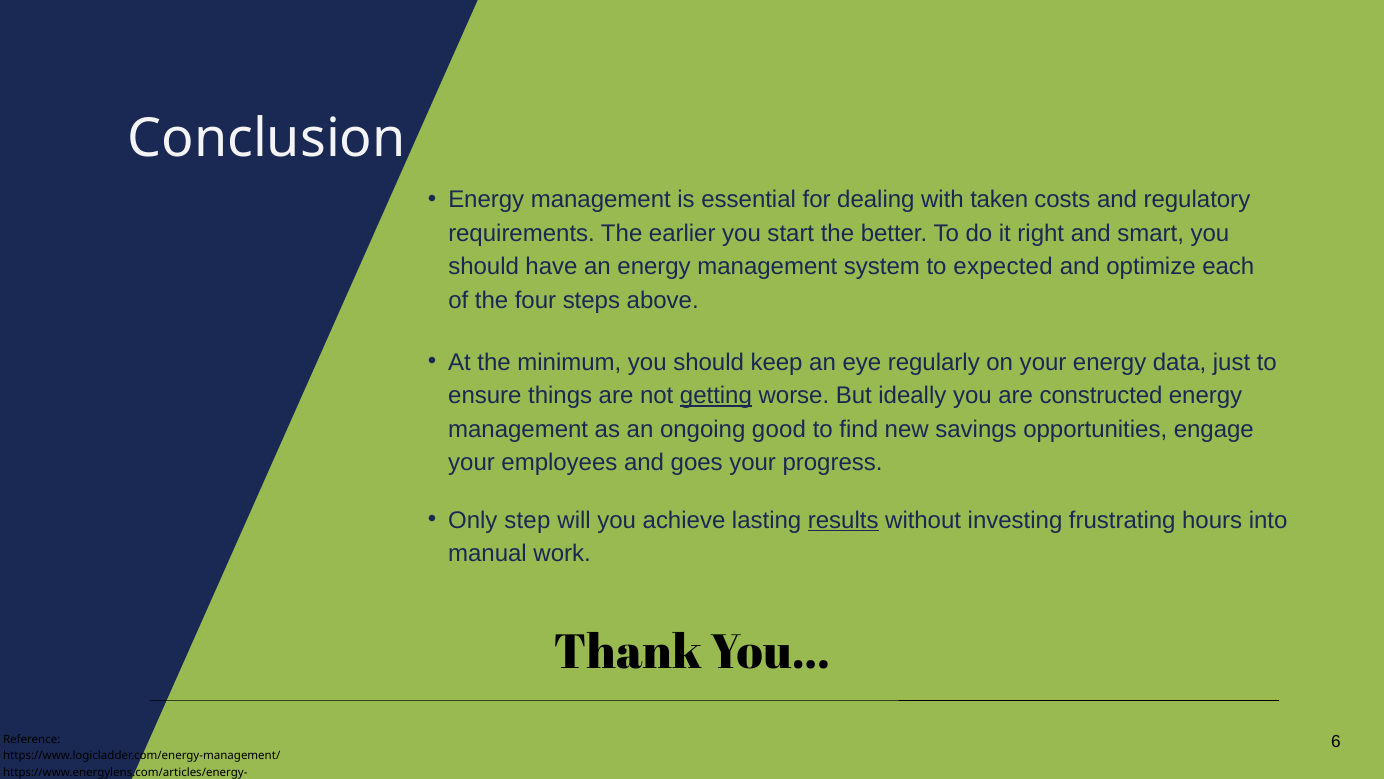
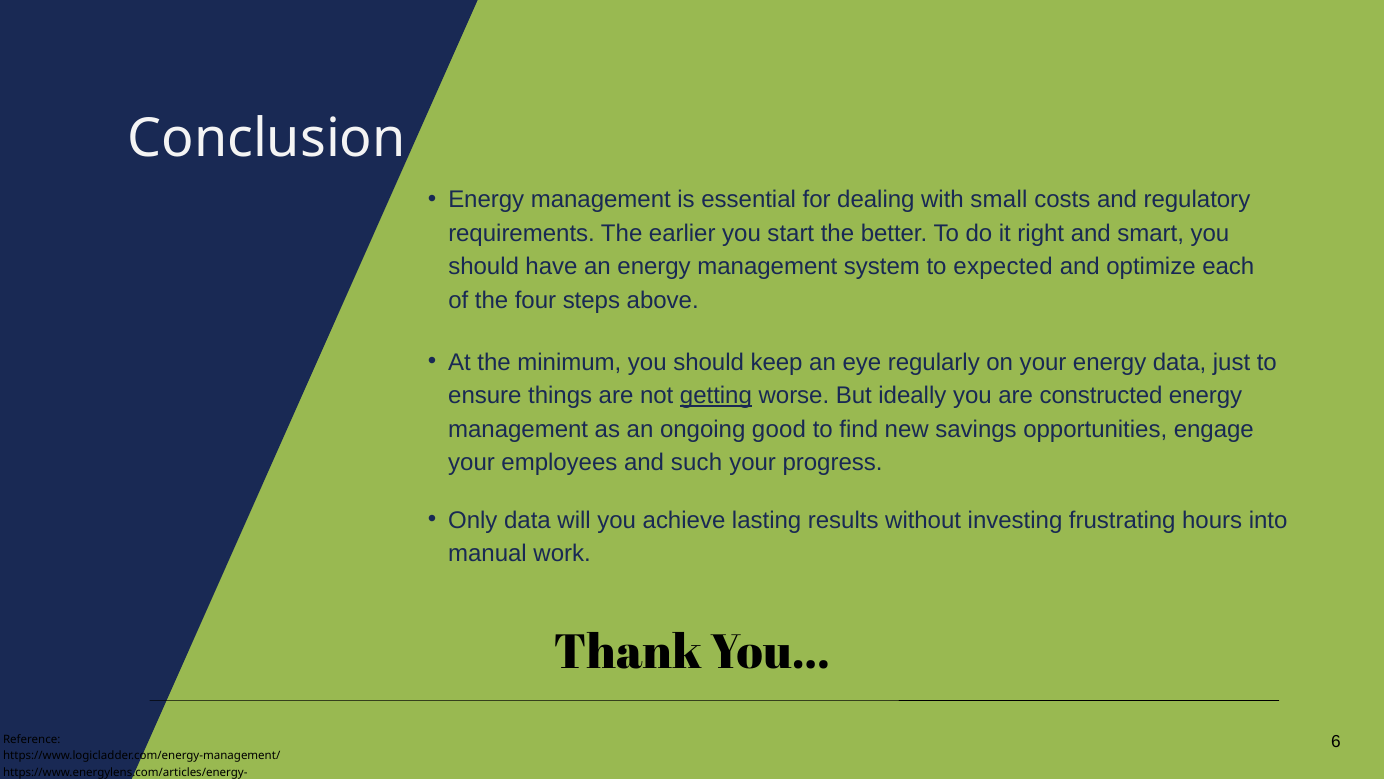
taken: taken -> small
goes: goes -> such
Only step: step -> data
results underline: present -> none
